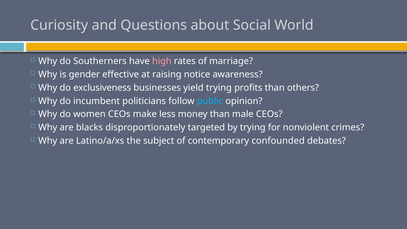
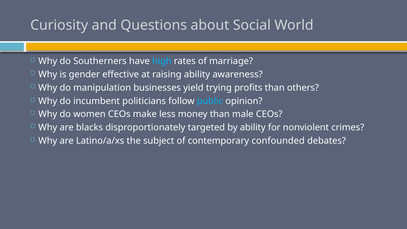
high colour: pink -> light blue
raising notice: notice -> ability
exclusiveness: exclusiveness -> manipulation
by trying: trying -> ability
